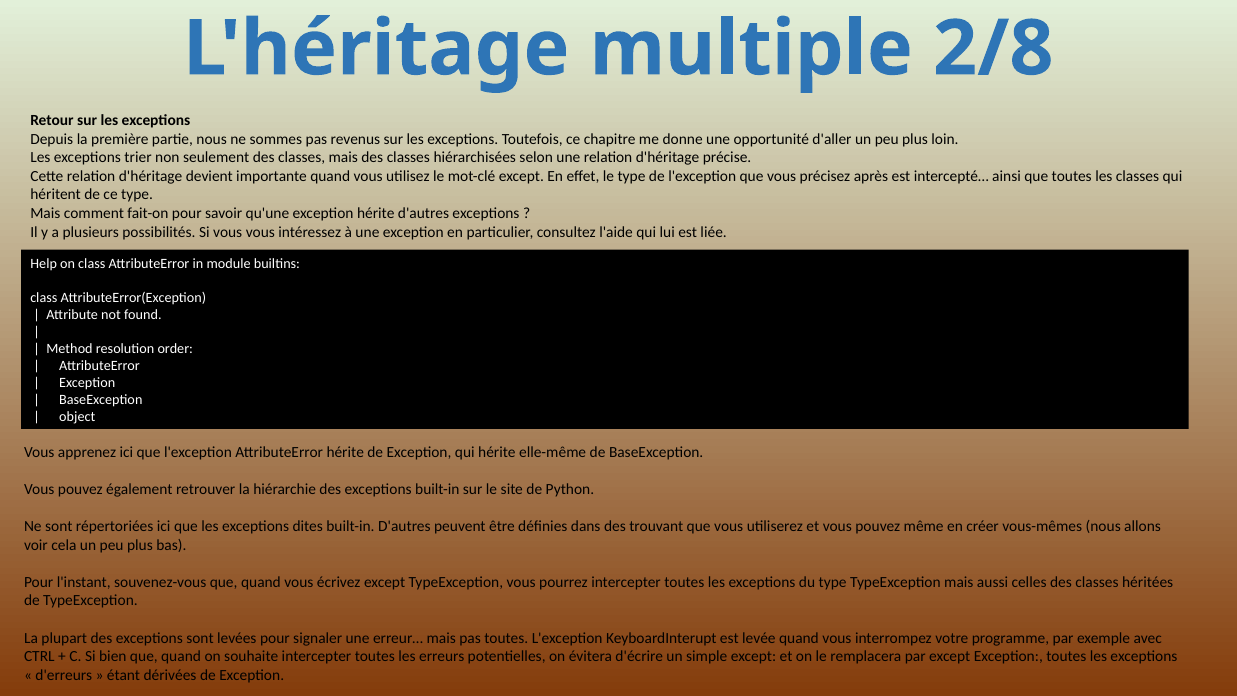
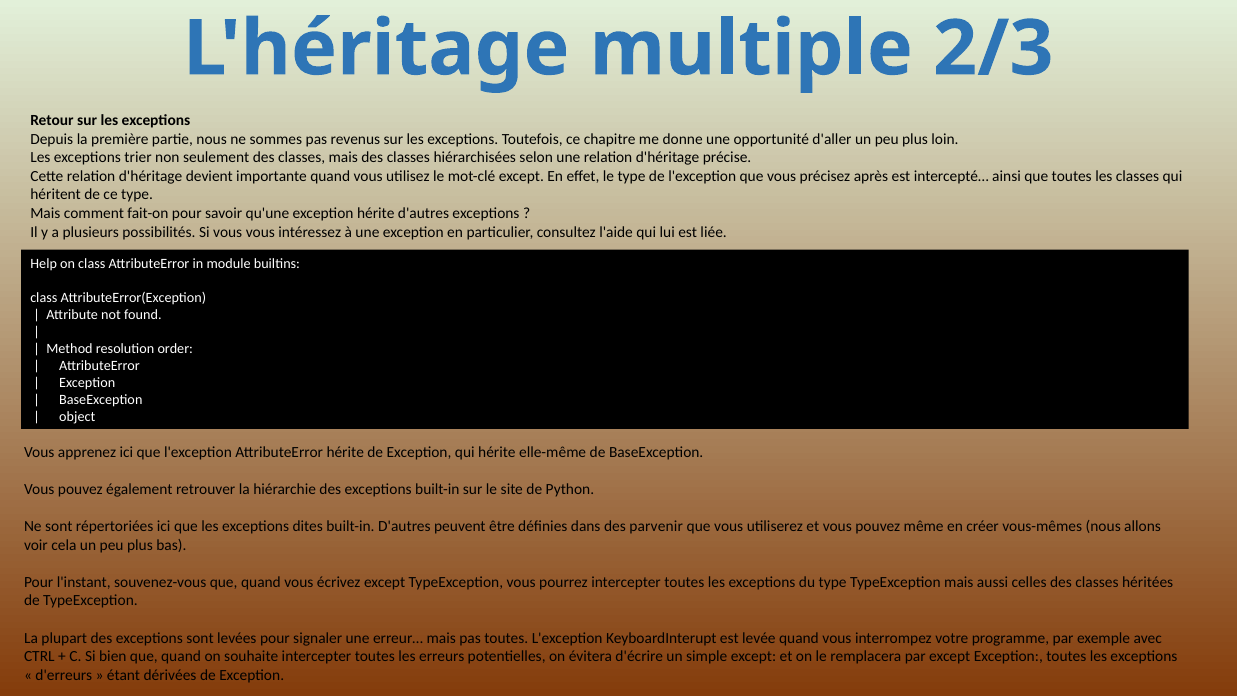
2/8: 2/8 -> 2/3
trouvant: trouvant -> parvenir
